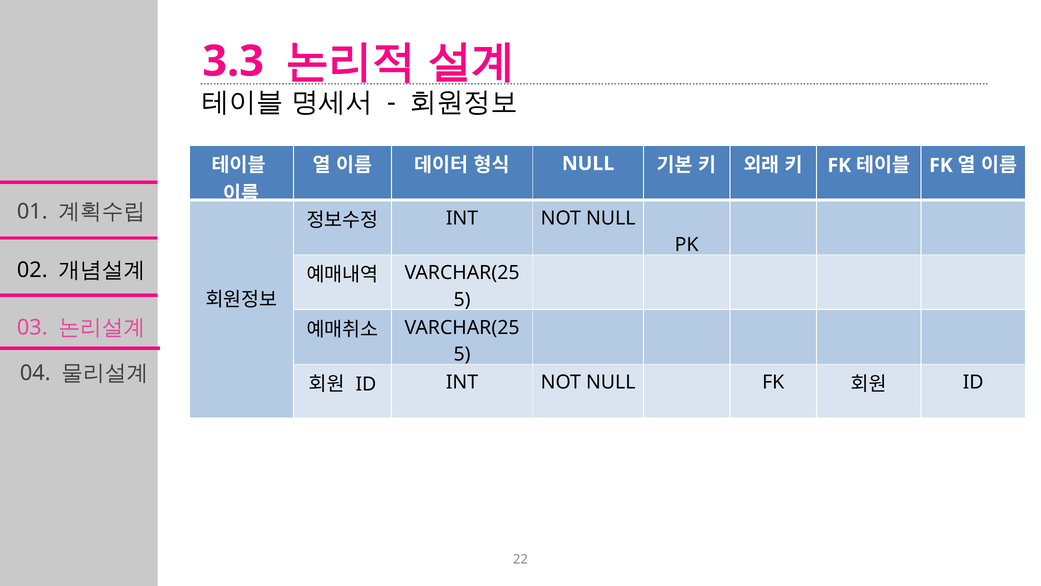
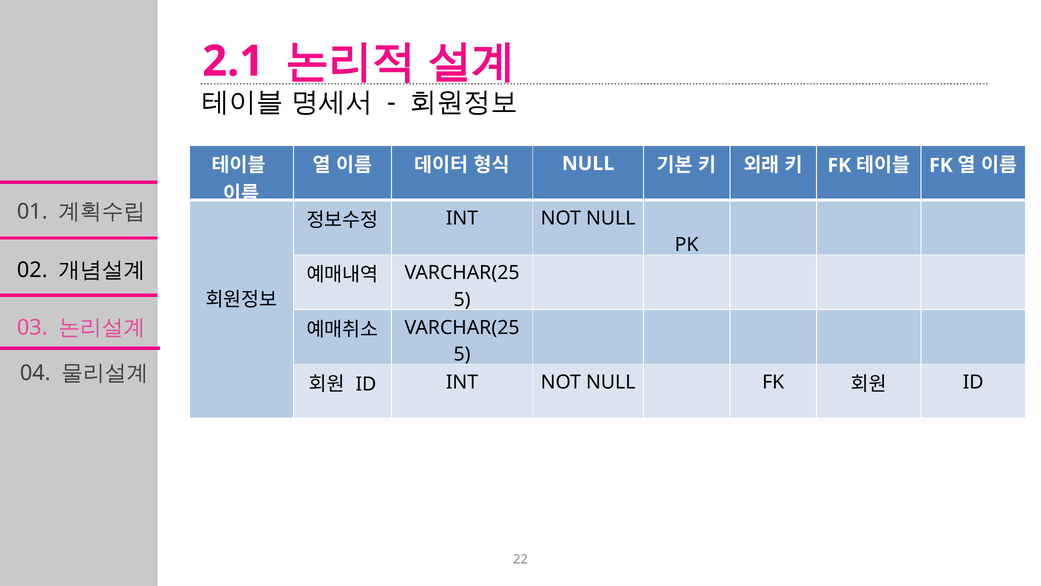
3.3: 3.3 -> 2.1
